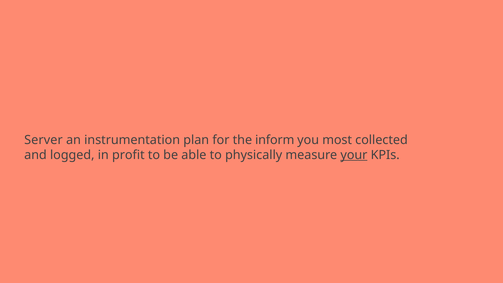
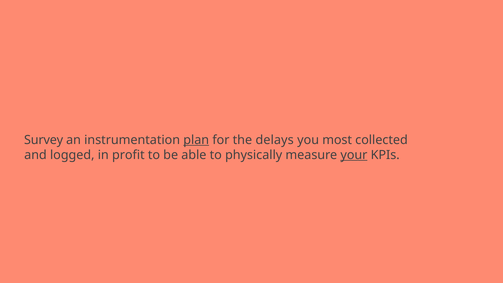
Server: Server -> Survey
plan underline: none -> present
inform: inform -> delays
